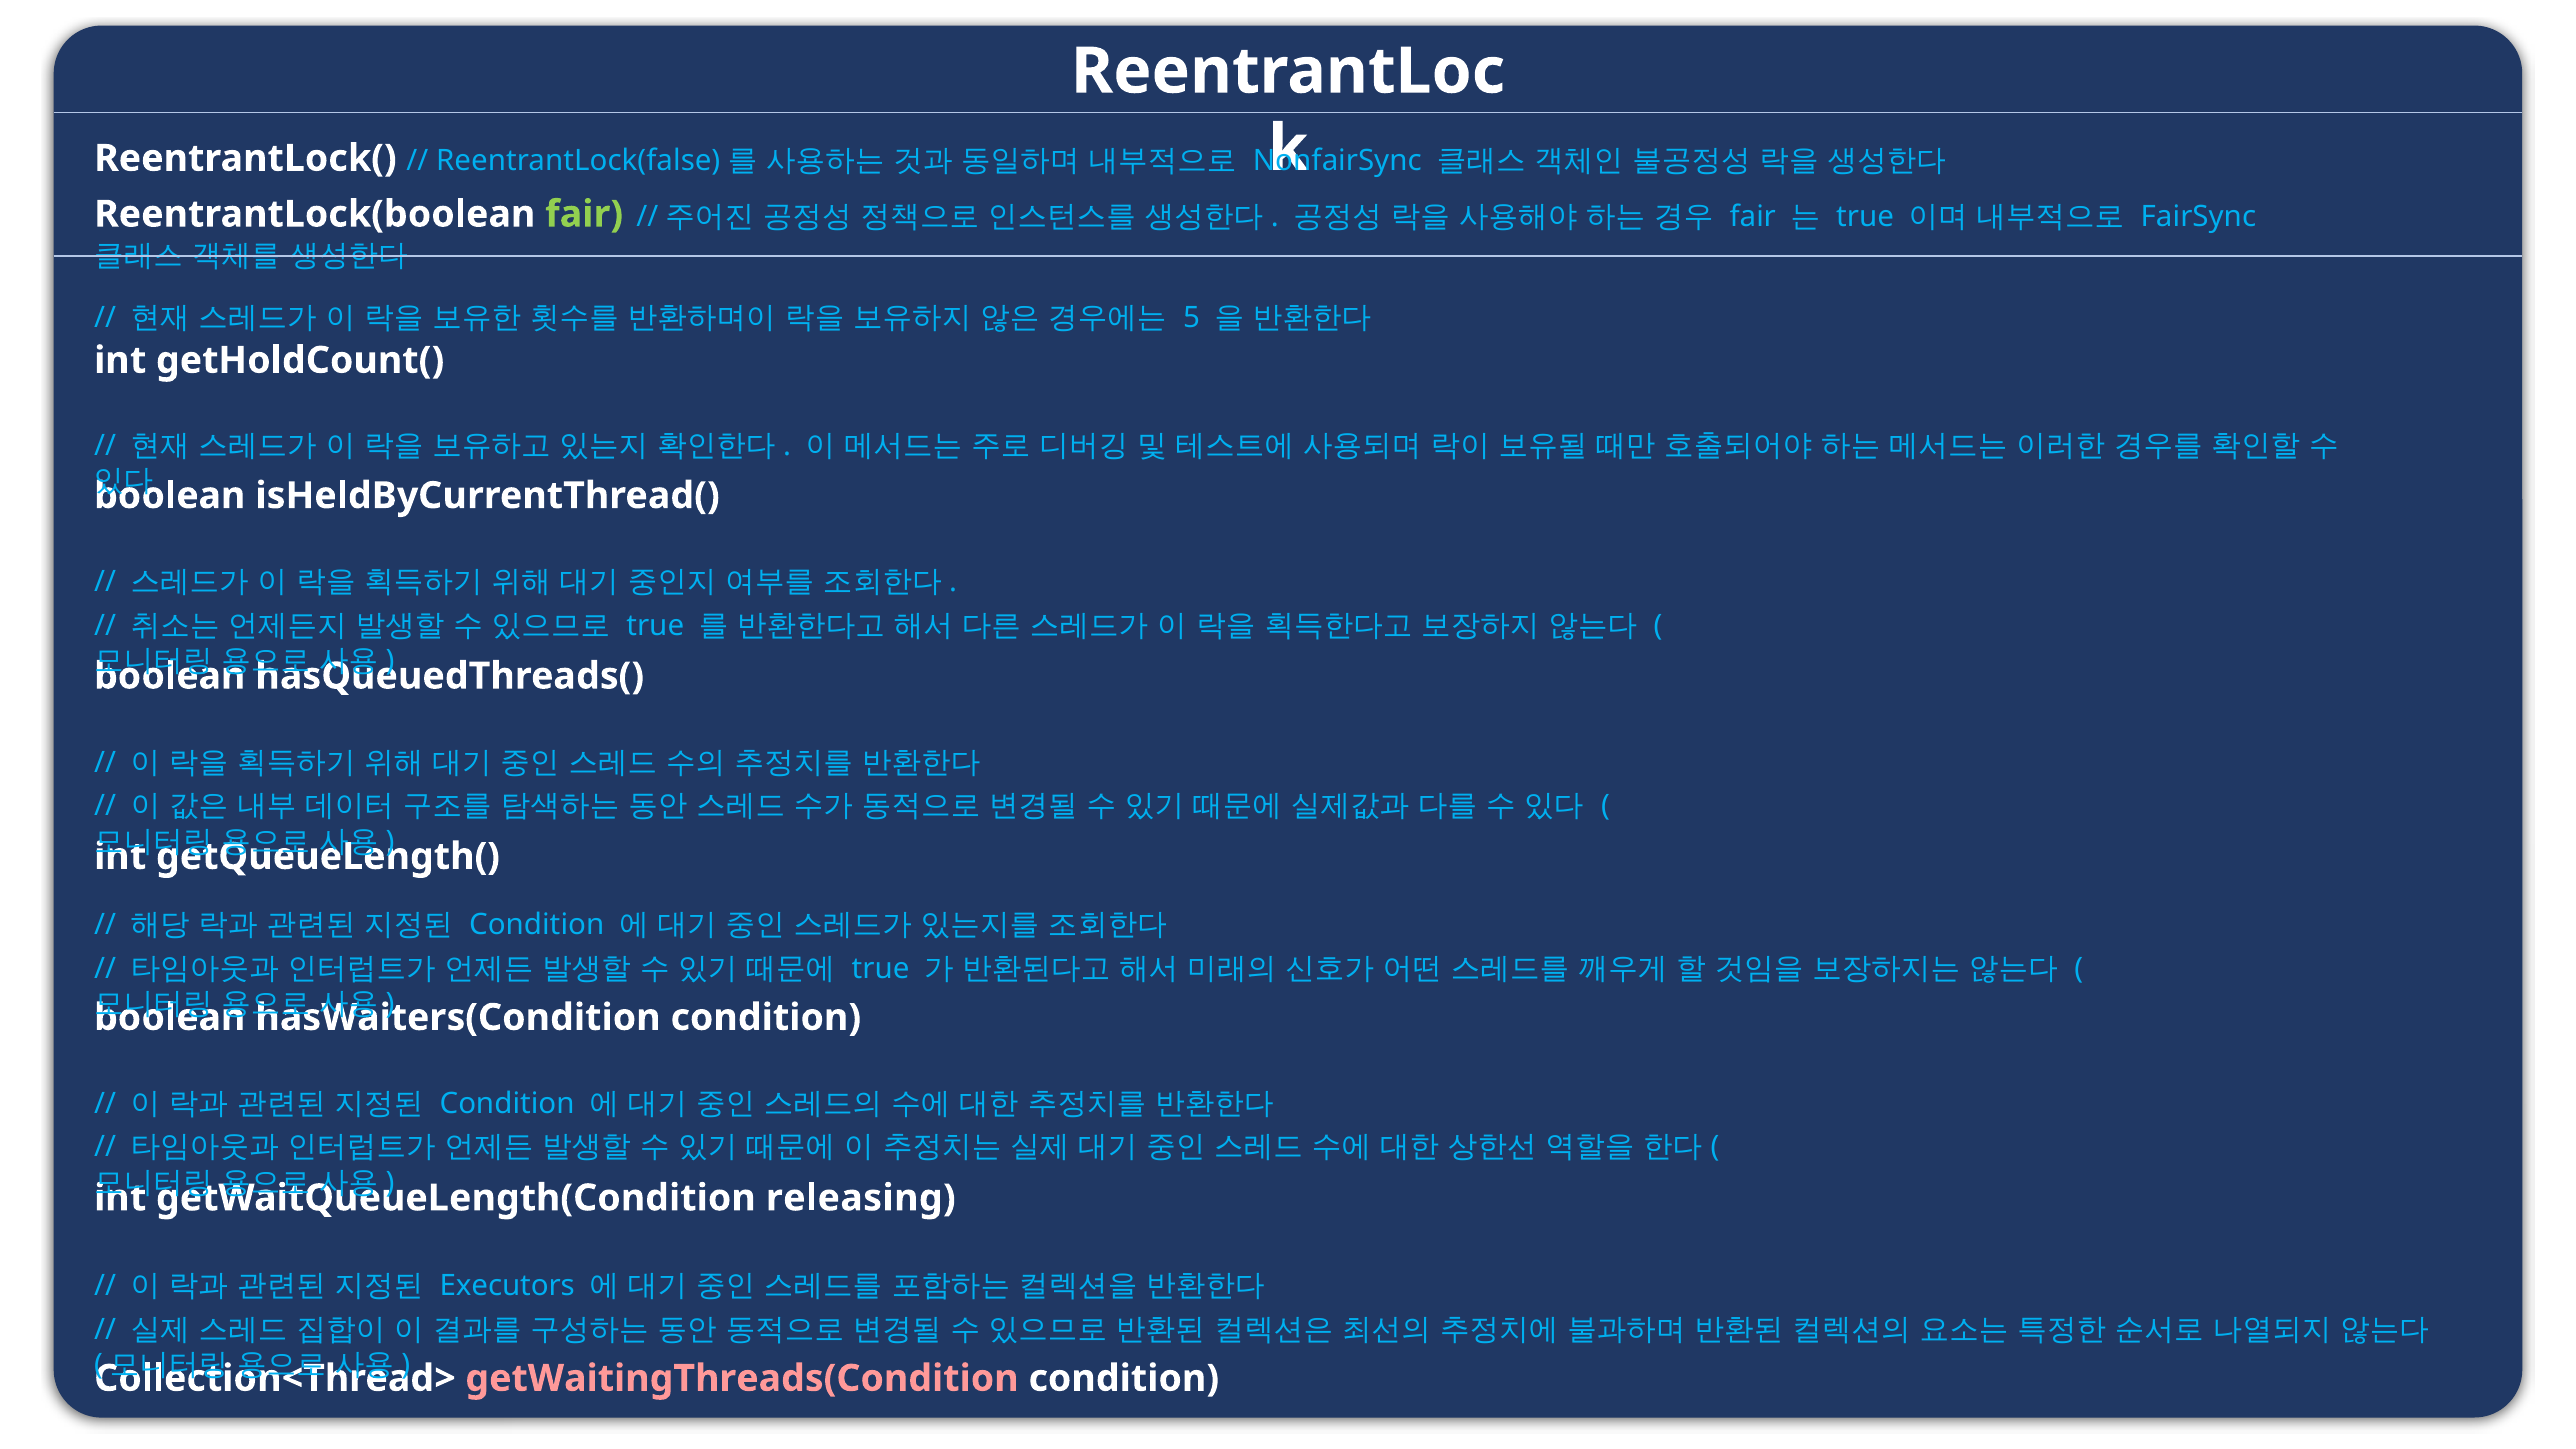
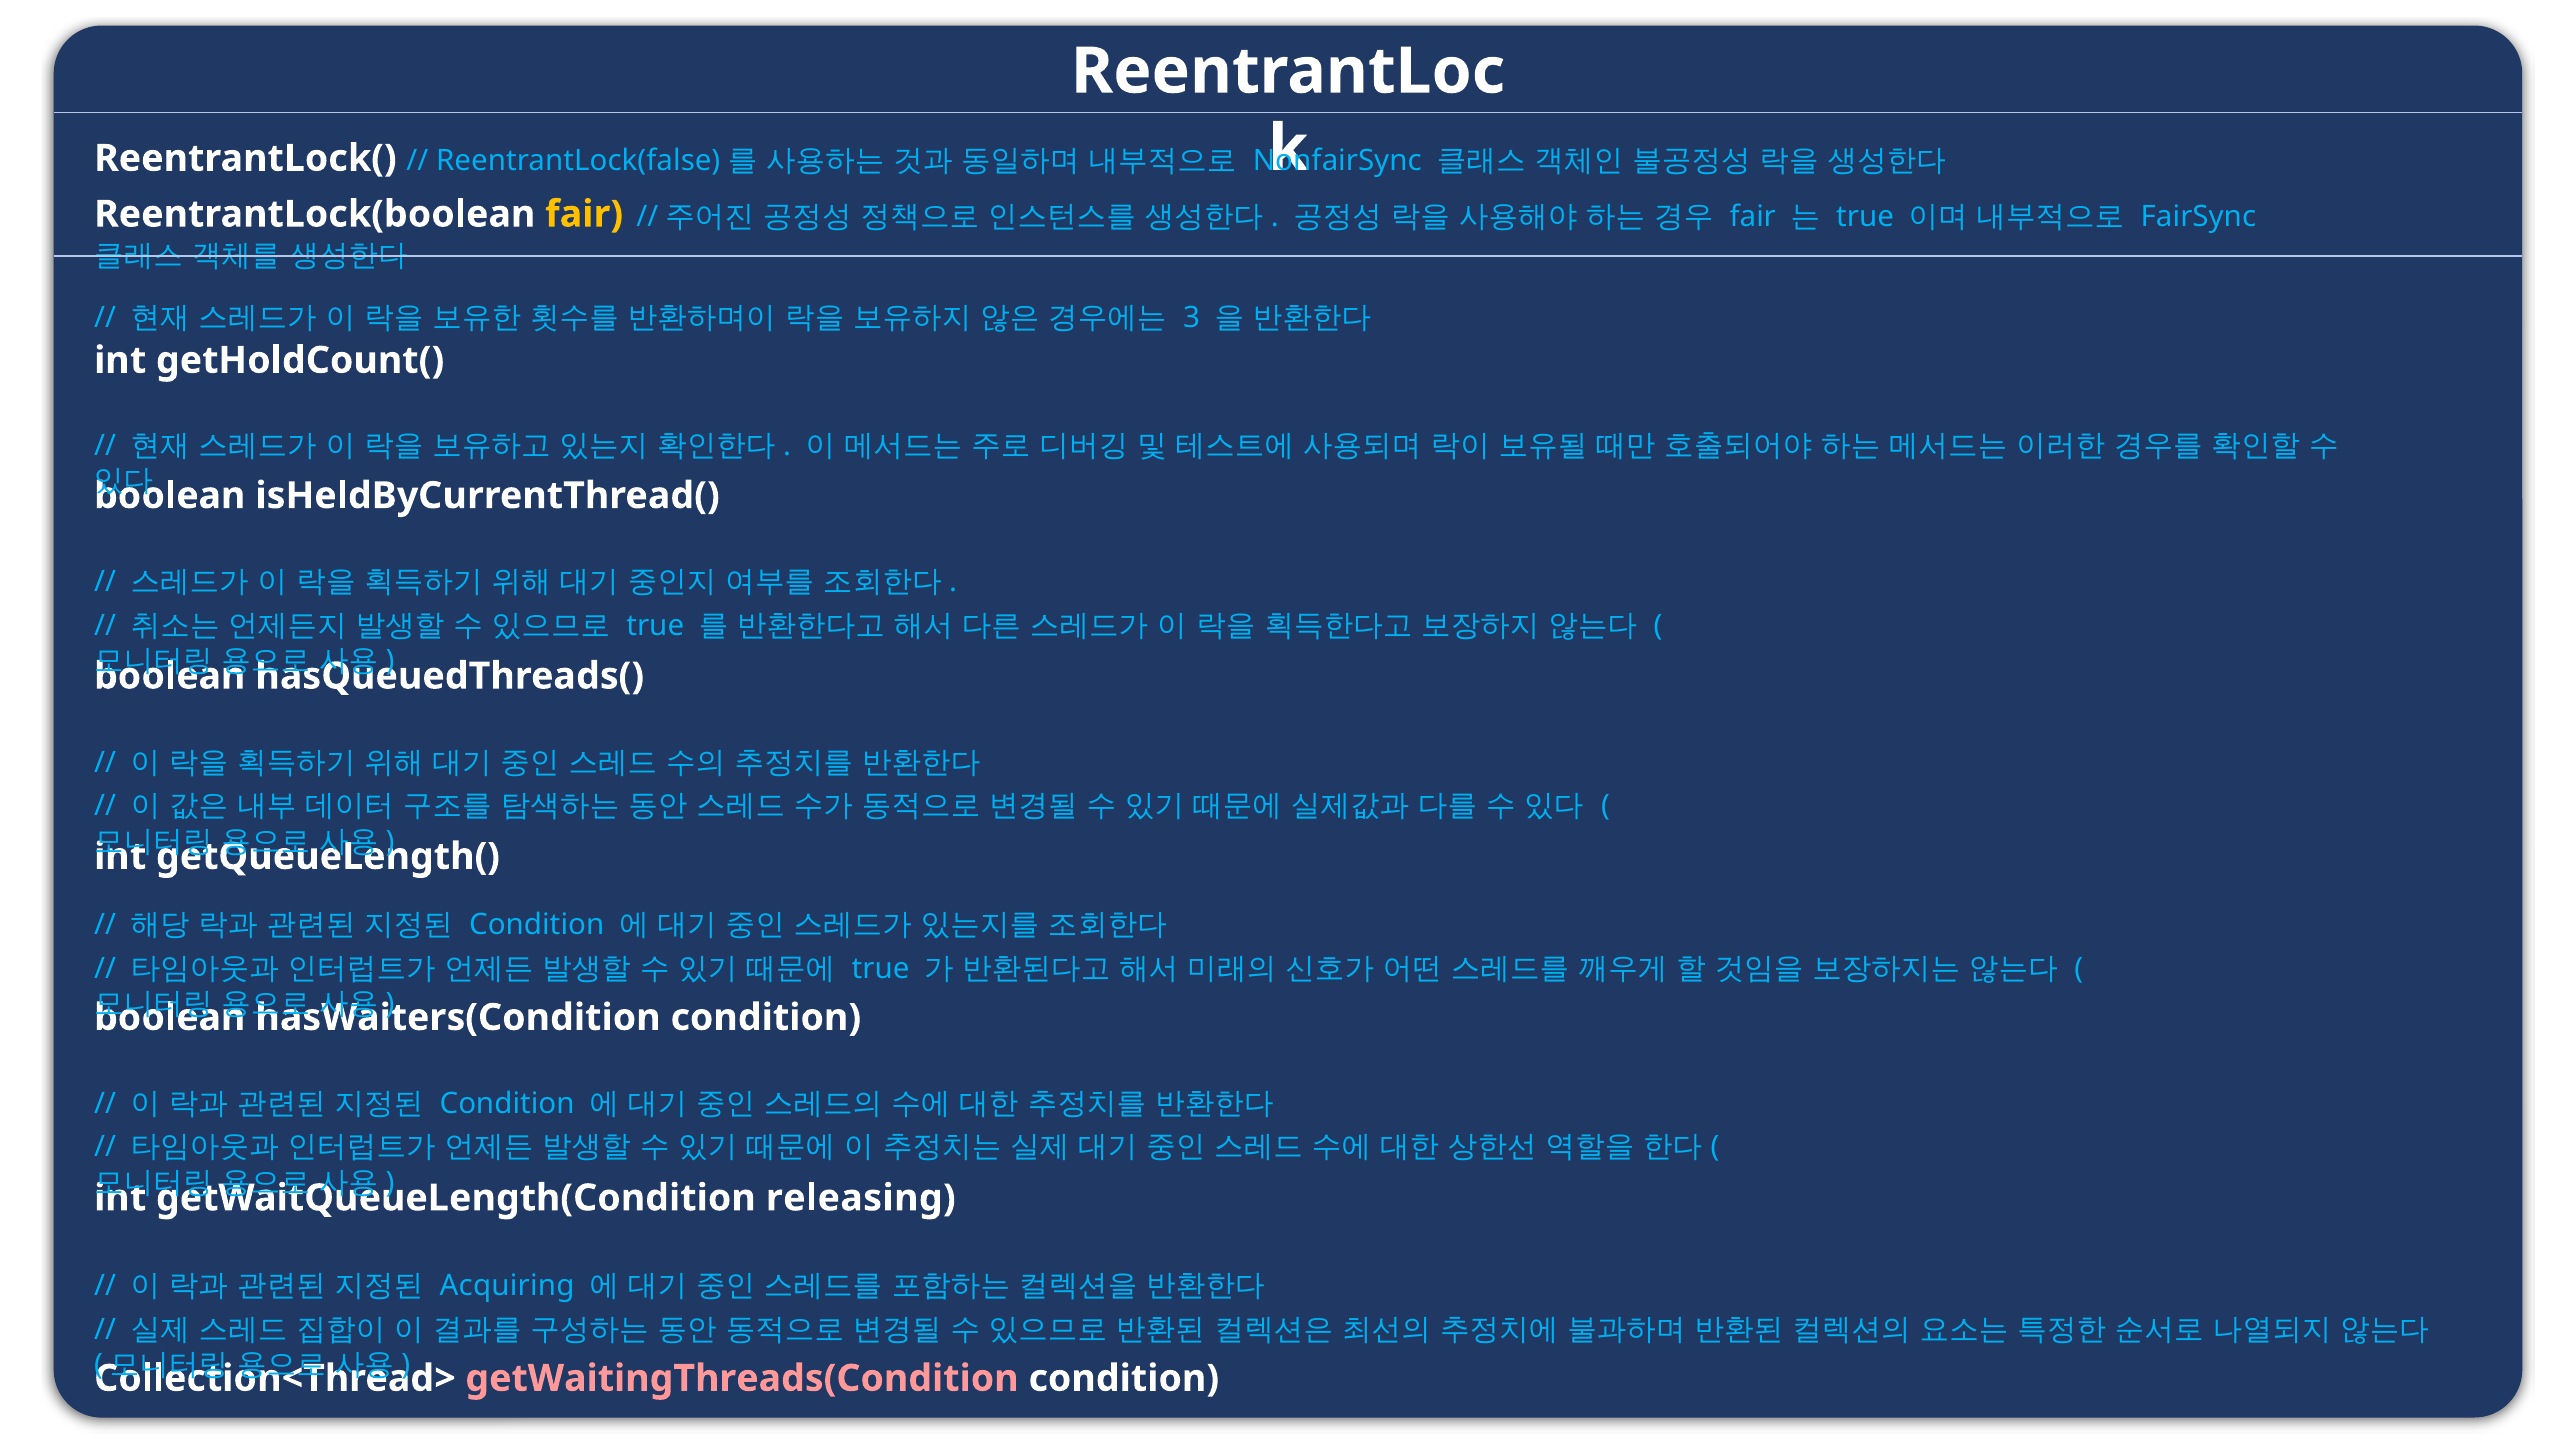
fair at (584, 214) colour: light green -> yellow
5: 5 -> 3
Executors: Executors -> Acquiring
